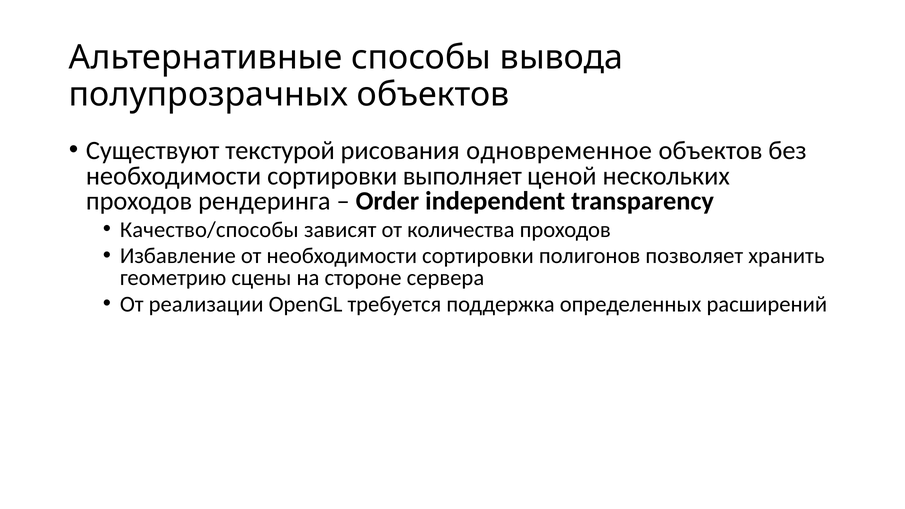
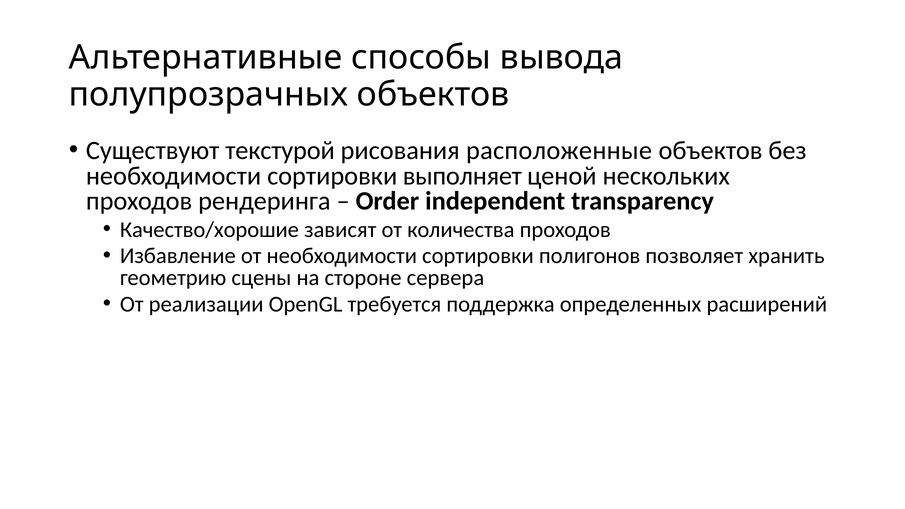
одновременное: одновременное -> расположенные
Качество/способы: Качество/способы -> Качество/хорошие
